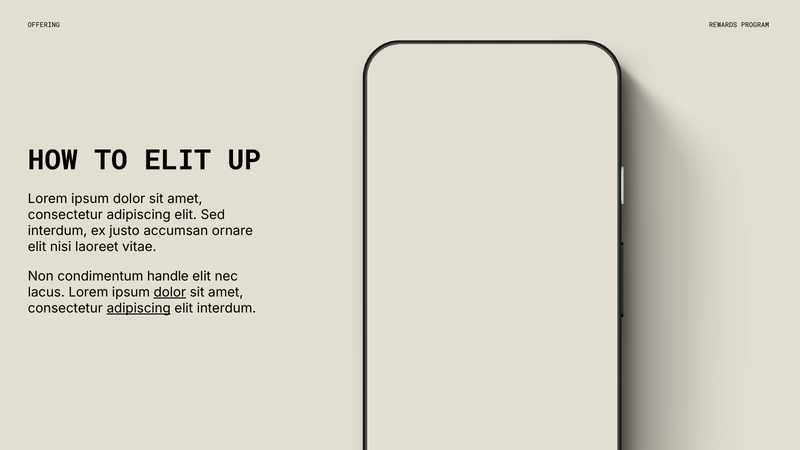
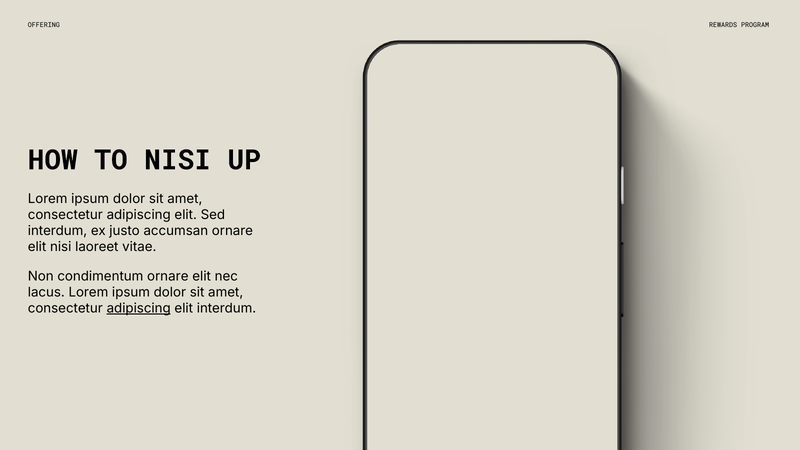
TO ELIT: ELIT -> NISI
condimentum handle: handle -> ornare
dolor at (170, 292) underline: present -> none
